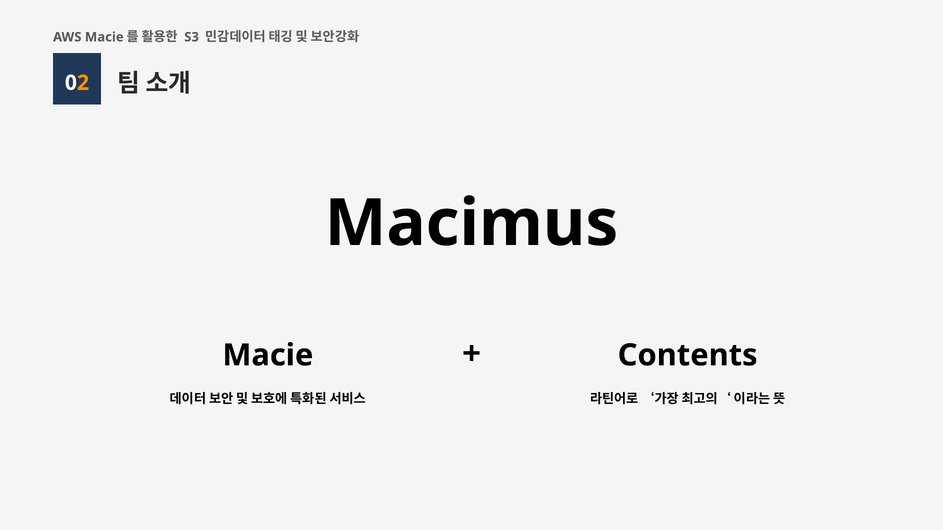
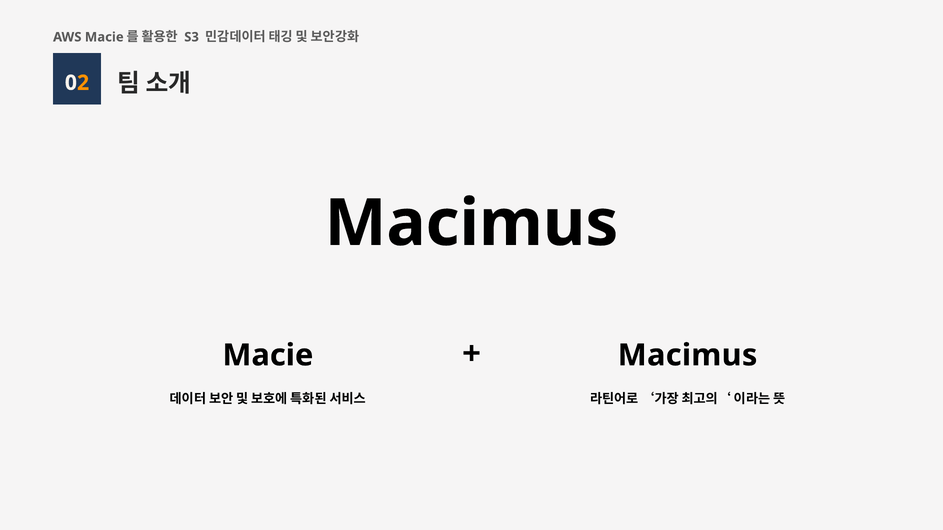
Contents at (688, 356): Contents -> Macimus
